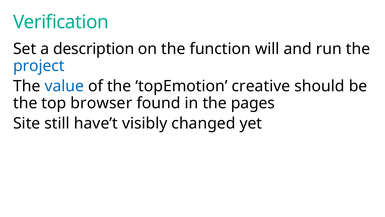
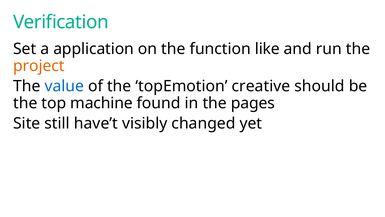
description: description -> application
will: will -> like
project colour: blue -> orange
browser: browser -> machine
